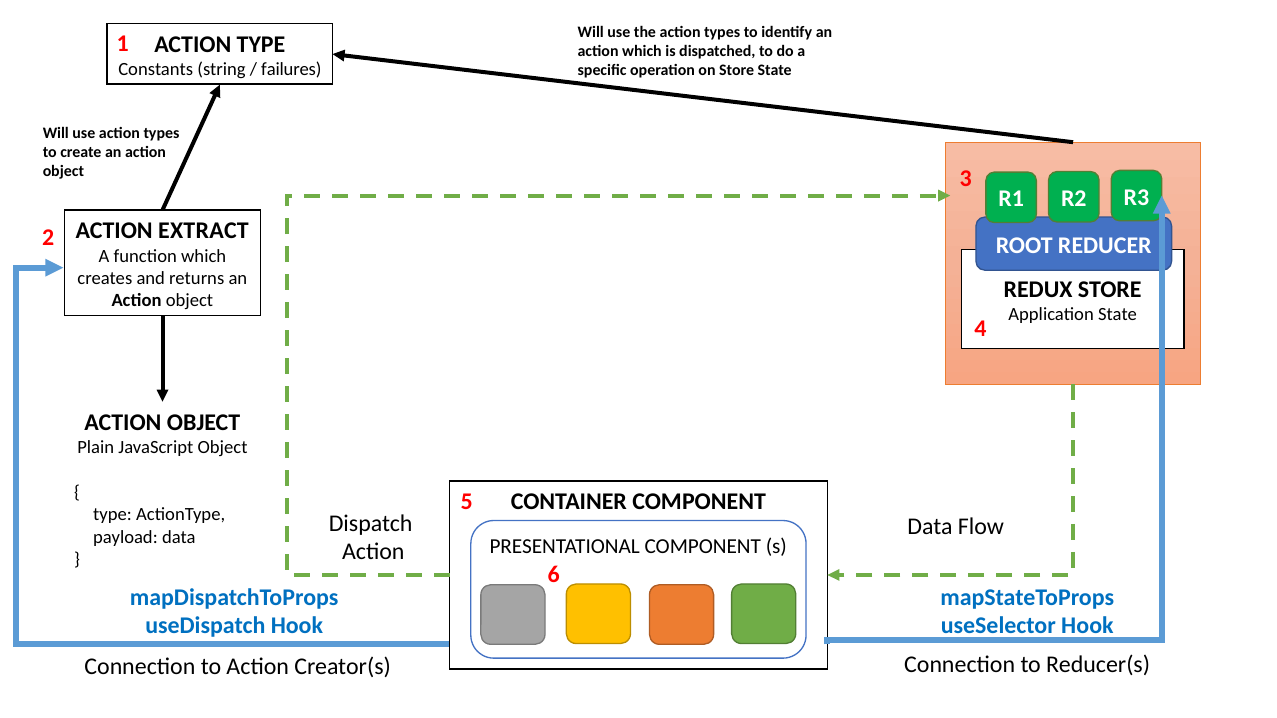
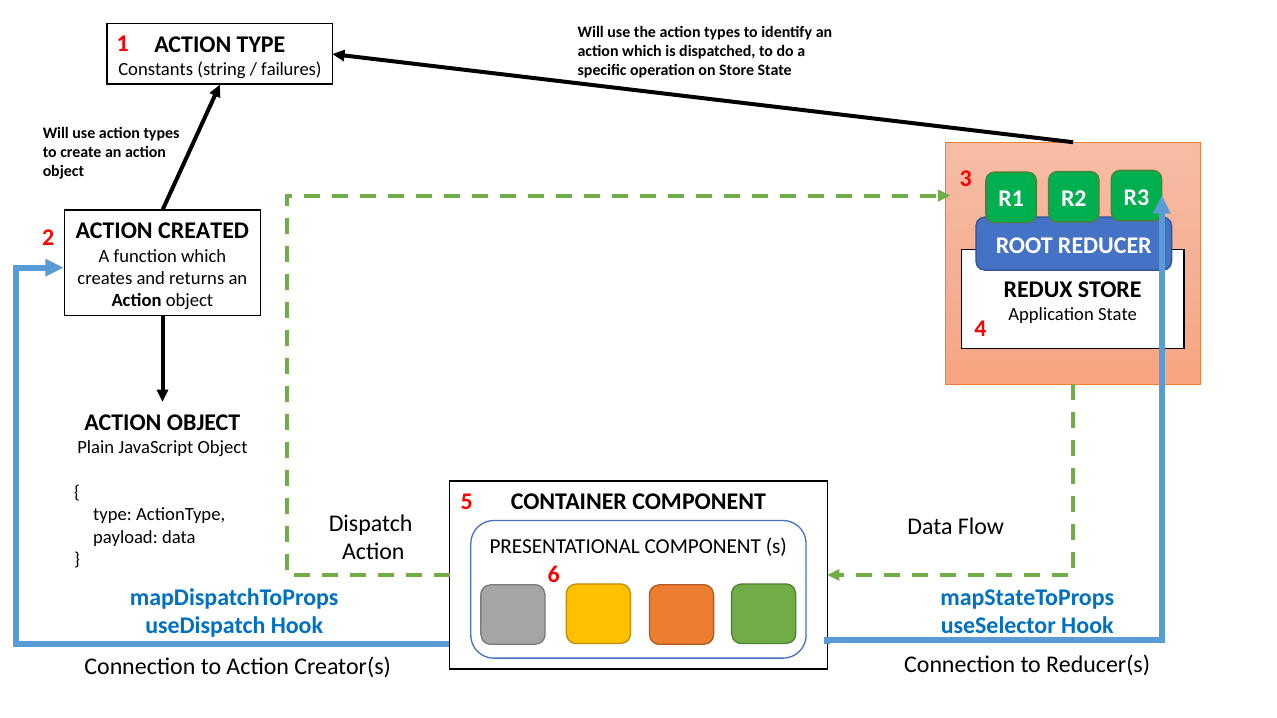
EXTRACT: EXTRACT -> CREATED
